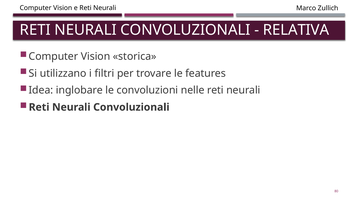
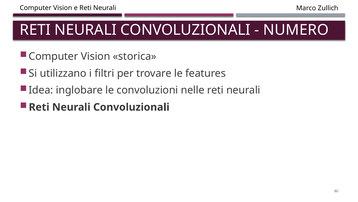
RELATIVA: RELATIVA -> NUMERO
